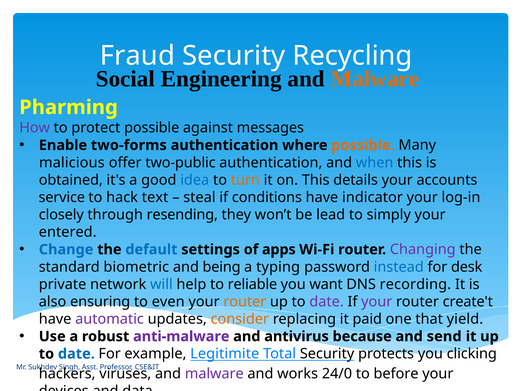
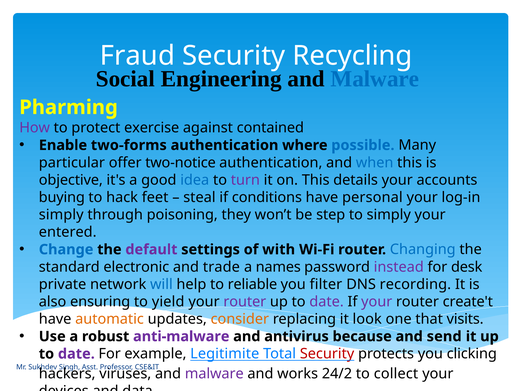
Malware at (375, 79) colour: orange -> blue
protect possible: possible -> exercise
messages: messages -> contained
possible at (363, 145) colour: orange -> blue
malicious: malicious -> particular
two-public: two-public -> two-notice
obtained: obtained -> objective
turn colour: orange -> purple
service: service -> buying
text: text -> feet
indicator: indicator -> personal
closely at (61, 215): closely -> simply
resending: resending -> poisoning
lead: lead -> step
default colour: blue -> purple
apps: apps -> with
Changing colour: purple -> blue
biometric: biometric -> electronic
being: being -> trade
typing: typing -> names
instead colour: blue -> purple
want: want -> filter
even: even -> yield
router at (245, 301) colour: orange -> purple
automatic colour: purple -> orange
paid: paid -> look
yield: yield -> visits
date at (76, 354) colour: blue -> purple
Security at (327, 354) colour: black -> red
24/0: 24/0 -> 24/2
before: before -> collect
